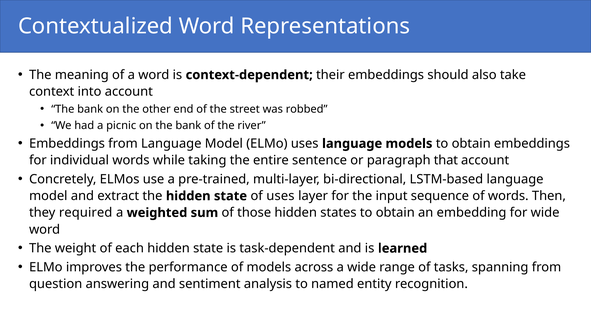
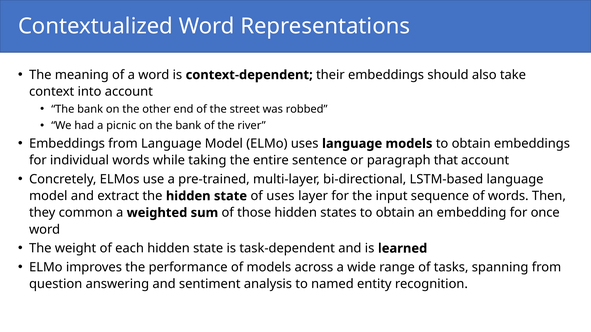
required: required -> common
for wide: wide -> once
